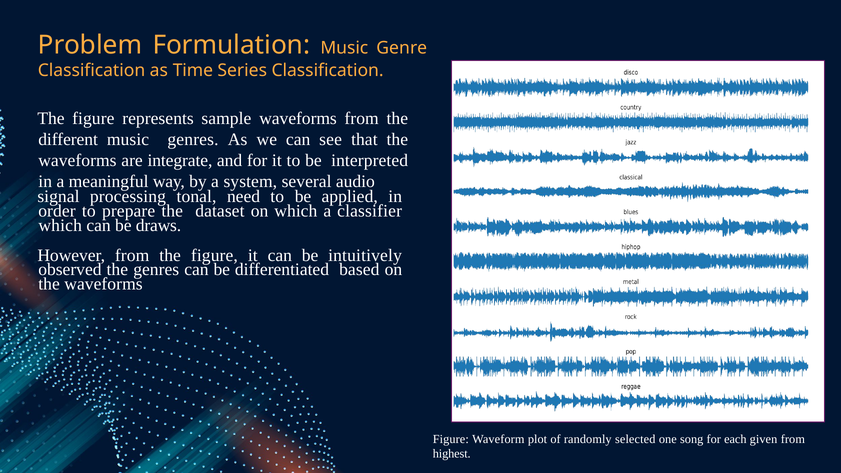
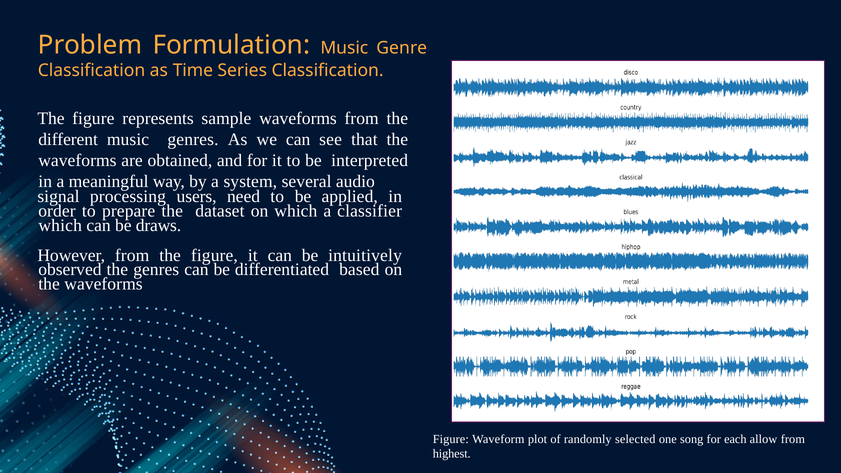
integrate: integrate -> obtained
tonal: tonal -> users
given: given -> allow
